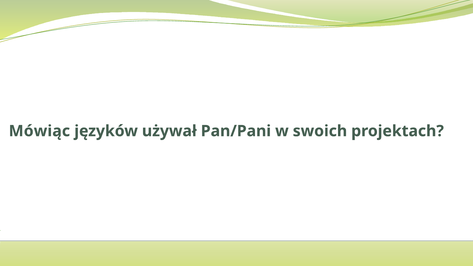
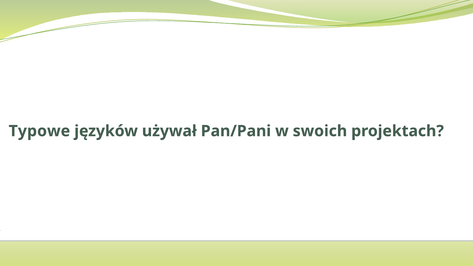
Mówiąc: Mówiąc -> Typowe
